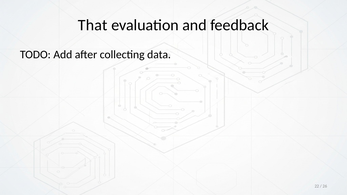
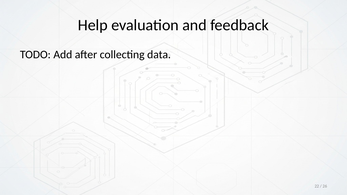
That: That -> Help
